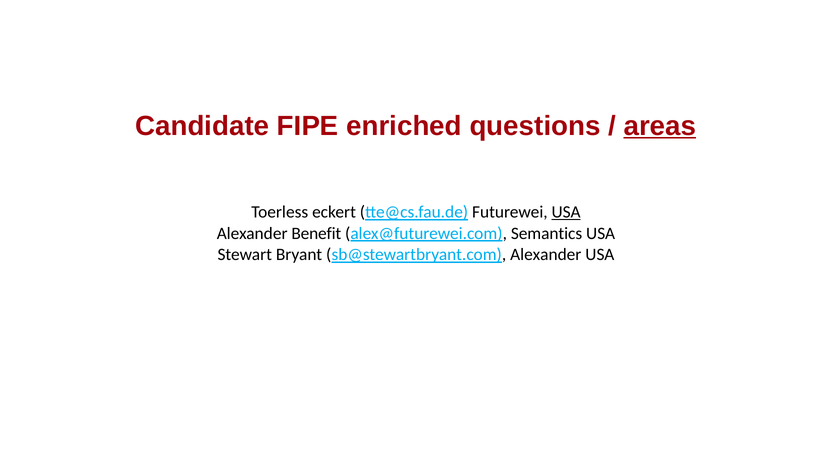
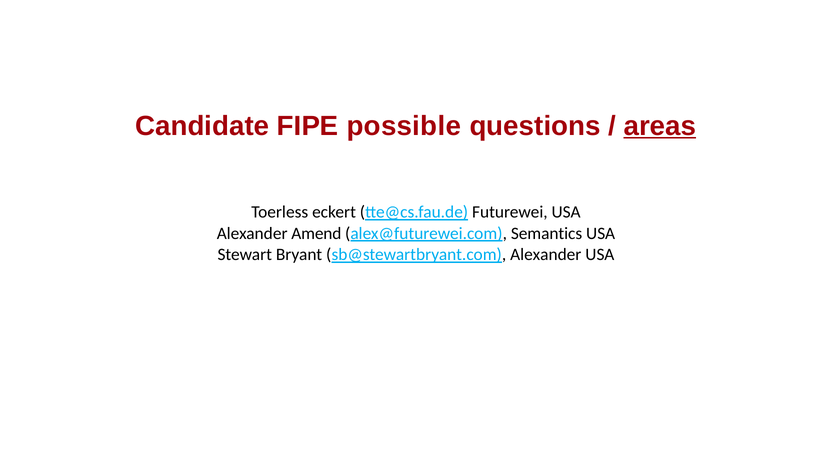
enriched: enriched -> possible
USA at (566, 212) underline: present -> none
Benefit: Benefit -> Amend
